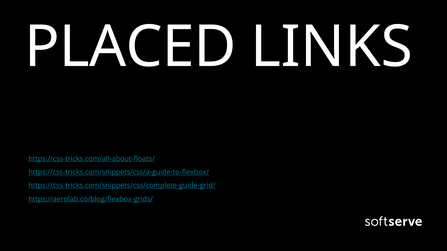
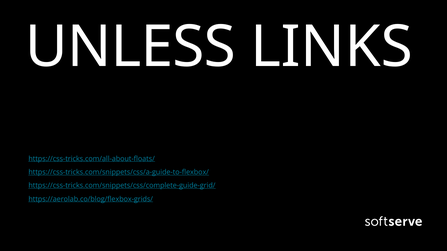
PLACED: PLACED -> UNLESS
